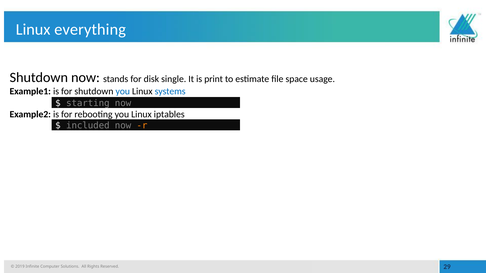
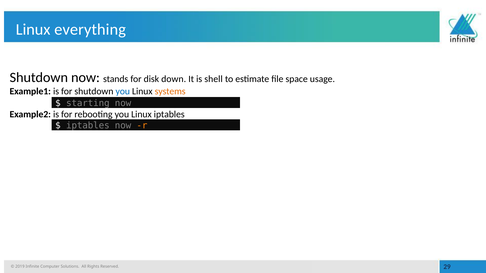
single: single -> down
print: print -> shell
systems colour: blue -> orange
included at (88, 126): included -> iptables
